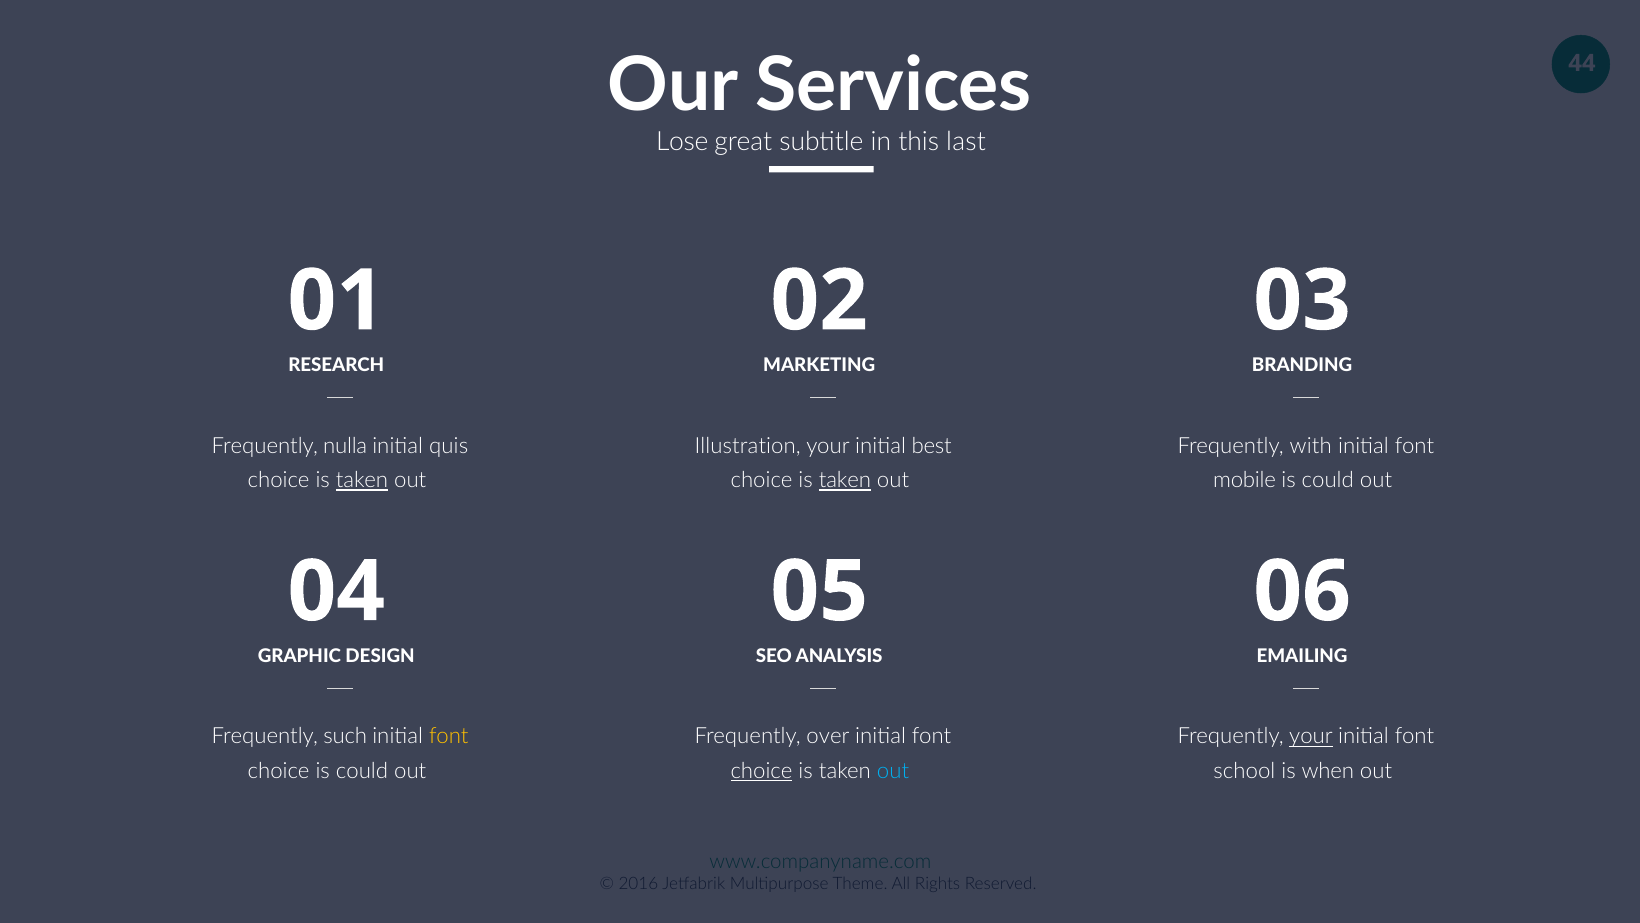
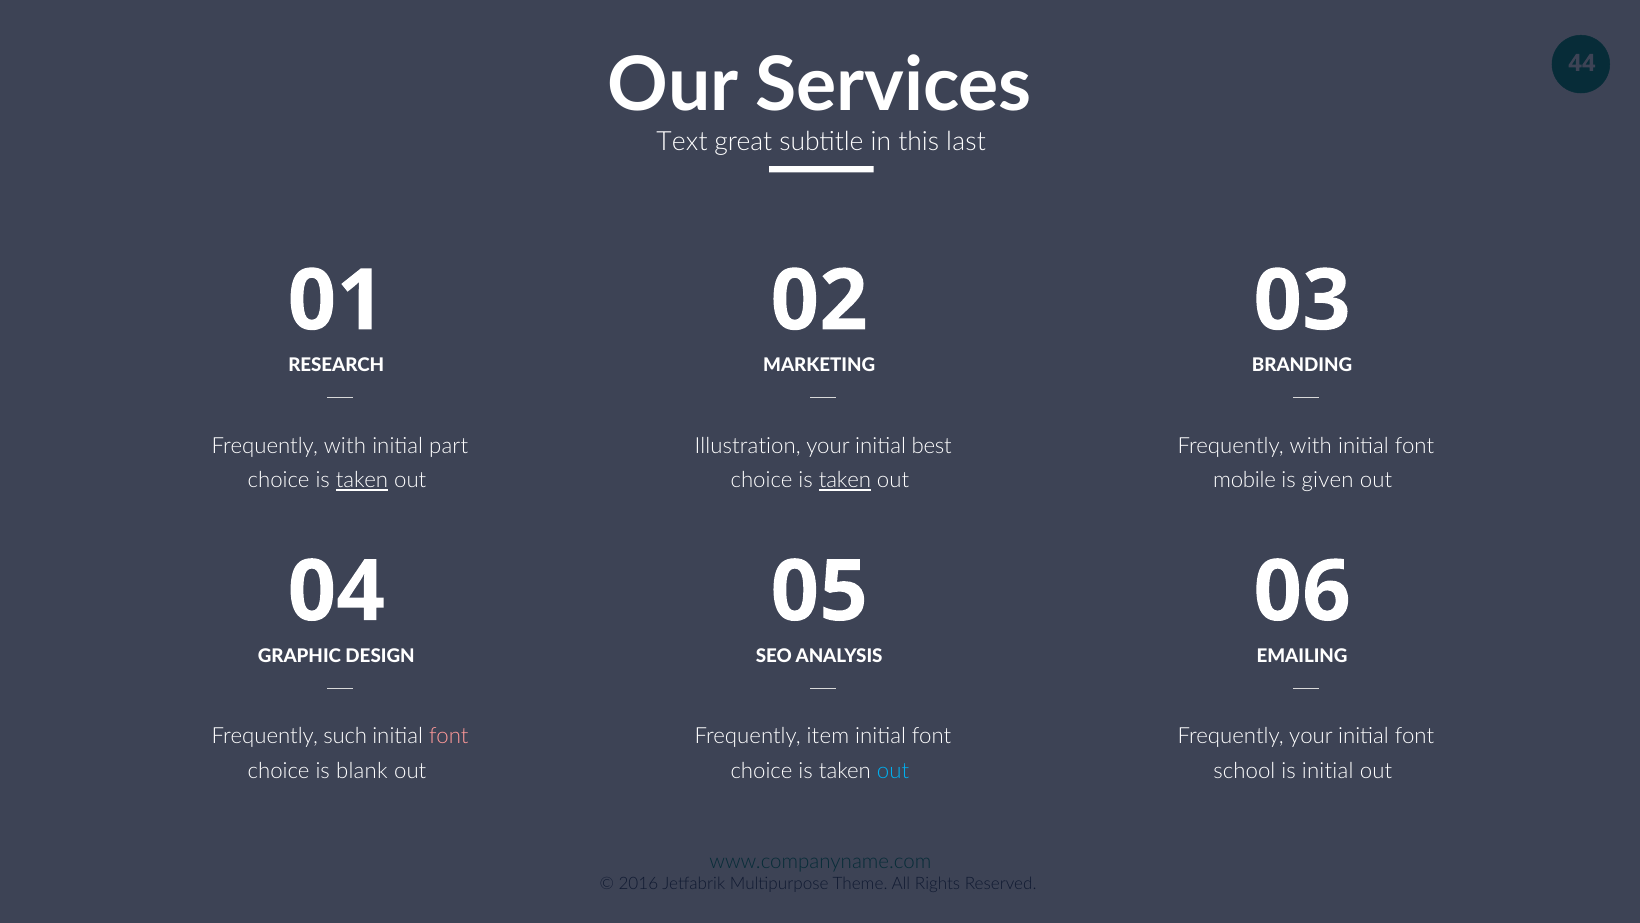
Lose: Lose -> Text
nulla at (345, 446): nulla -> with
quis: quis -> part
could at (1328, 480): could -> given
font at (449, 736) colour: yellow -> pink
over: over -> item
your at (1311, 736) underline: present -> none
choice is could: could -> blank
choice at (762, 771) underline: present -> none
is when: when -> initial
